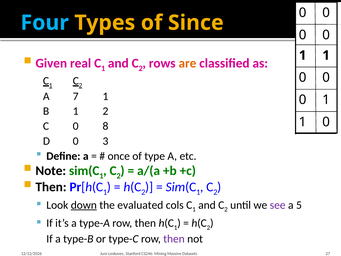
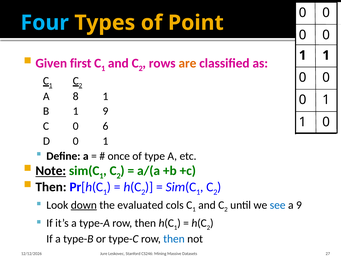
Since: Since -> Point
real: real -> first
7: 7 -> 8
1 2: 2 -> 9
8: 8 -> 6
D 0 3: 3 -> 1
Note underline: none -> present
see colour: purple -> blue
a 5: 5 -> 9
then at (174, 239) colour: purple -> blue
